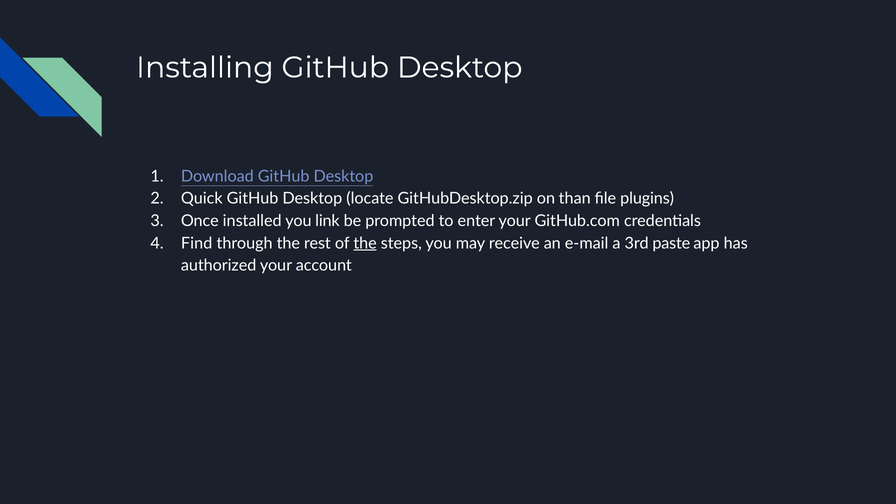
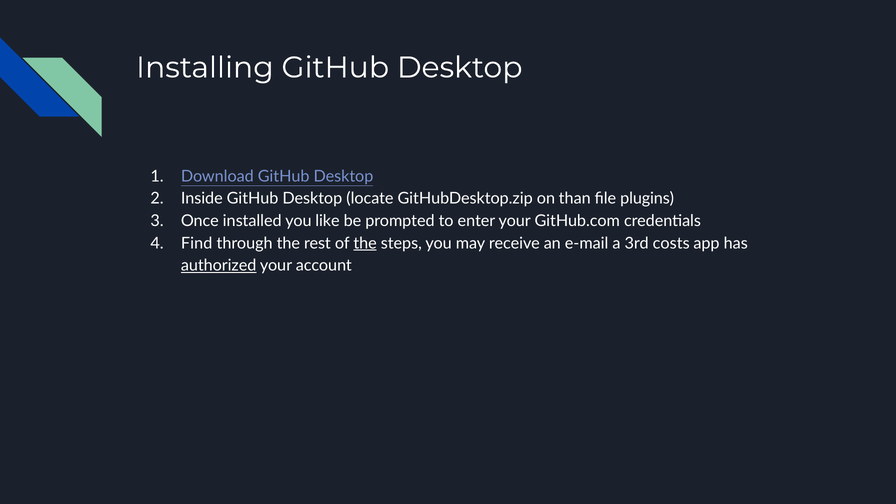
Quick: Quick -> Inside
link: link -> like
paste: paste -> costs
authorized underline: none -> present
